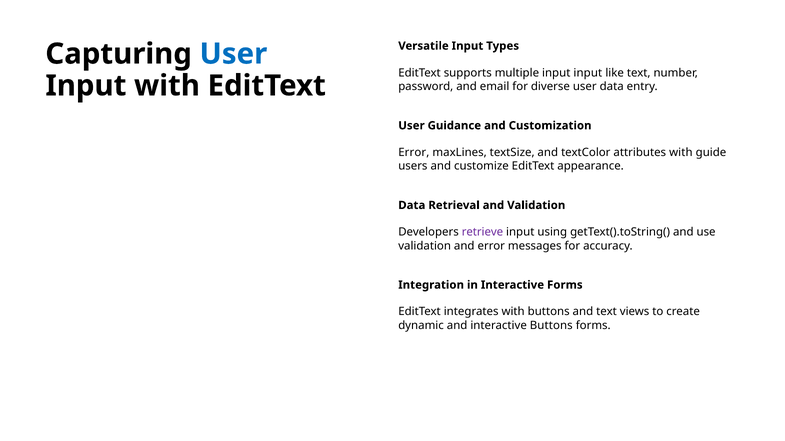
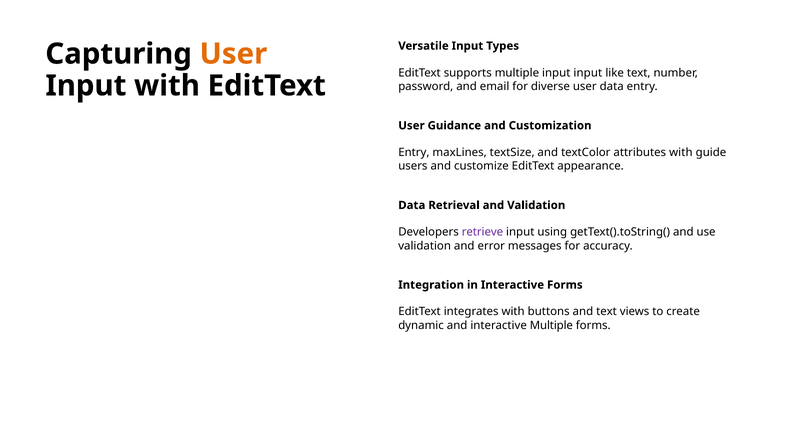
User at (233, 54) colour: blue -> orange
Error at (414, 153): Error -> Entry
interactive Buttons: Buttons -> Multiple
